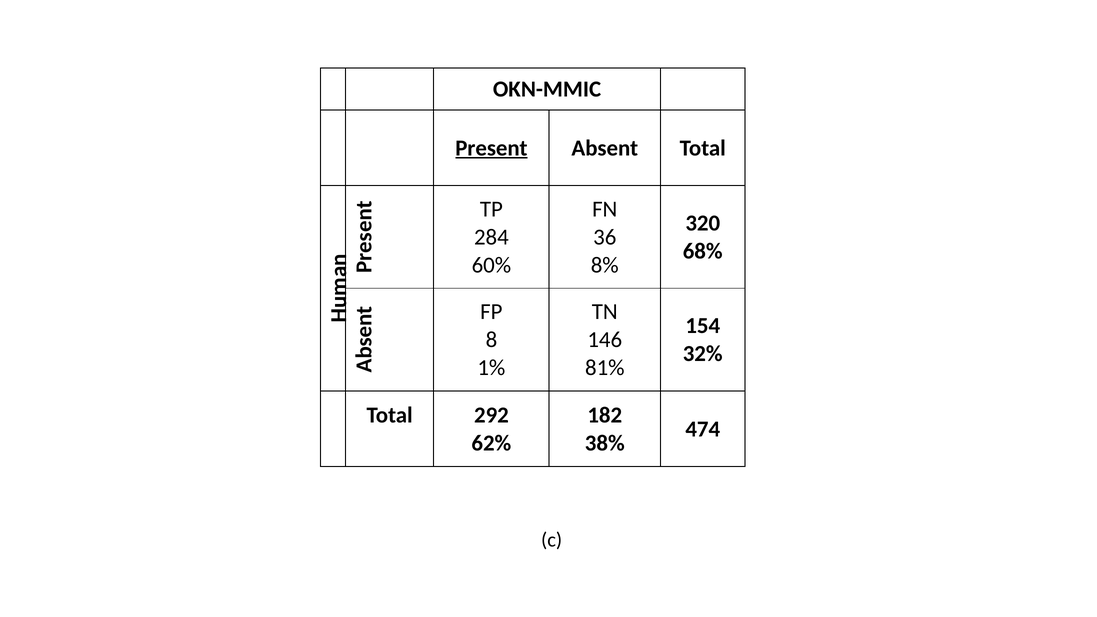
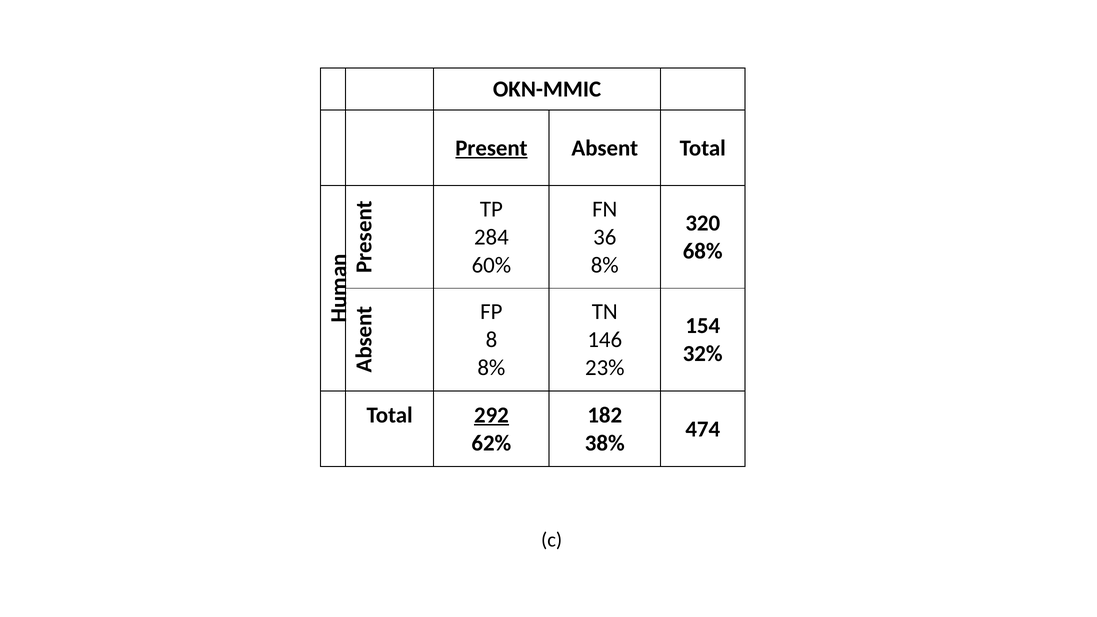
1% at (491, 368): 1% -> 8%
81%: 81% -> 23%
292 underline: none -> present
